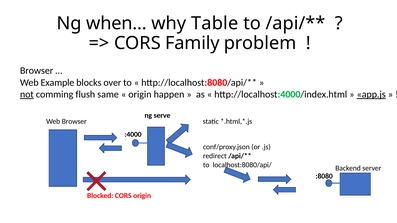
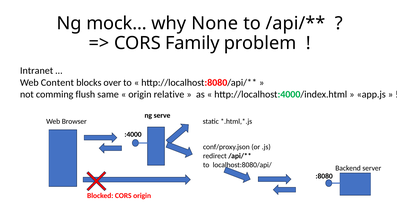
when…: when… -> mock…
Table: Table -> None
Browser at (37, 71): Browser -> Intranet
Example: Example -> Content
not underline: present -> none
happen: happen -> relative
app.js underline: present -> none
